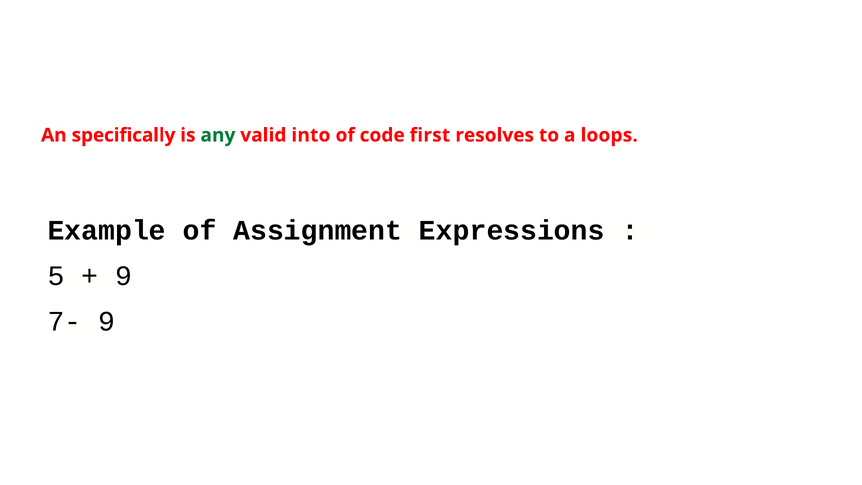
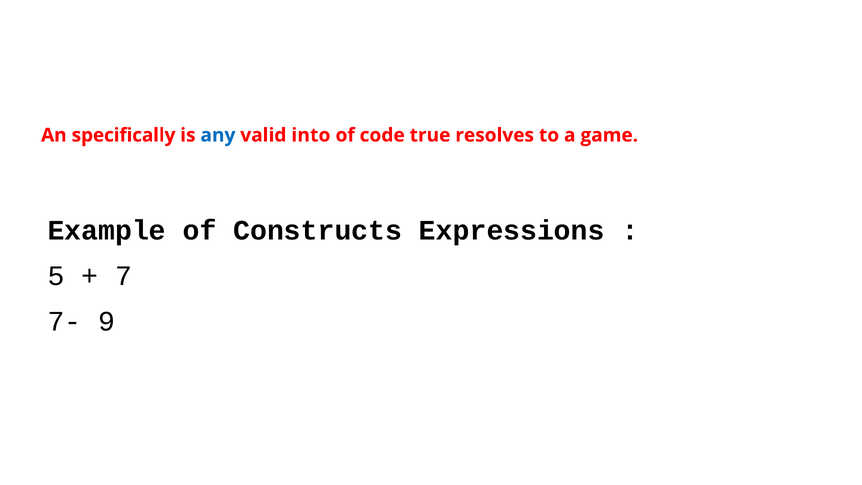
any colour: green -> blue
first: first -> true
loops: loops -> game
Assignment: Assignment -> Constructs
9 at (124, 276): 9 -> 7
